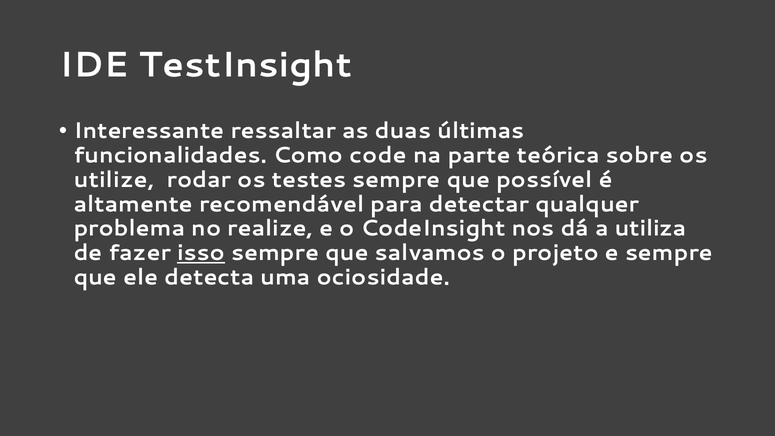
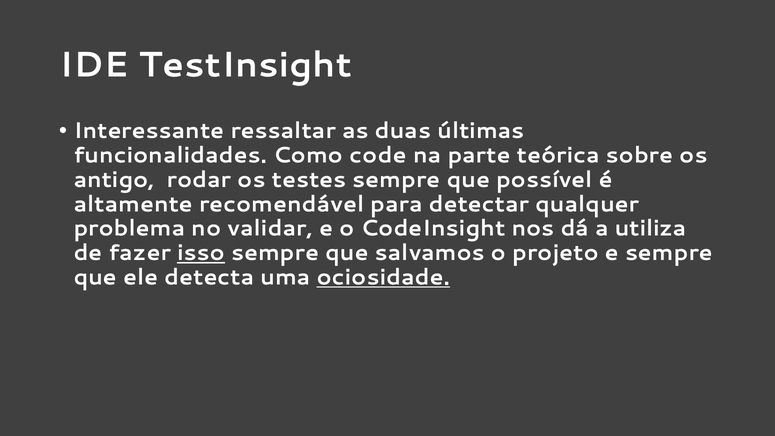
utilize: utilize -> antigo
realize: realize -> validar
ociosidade underline: none -> present
